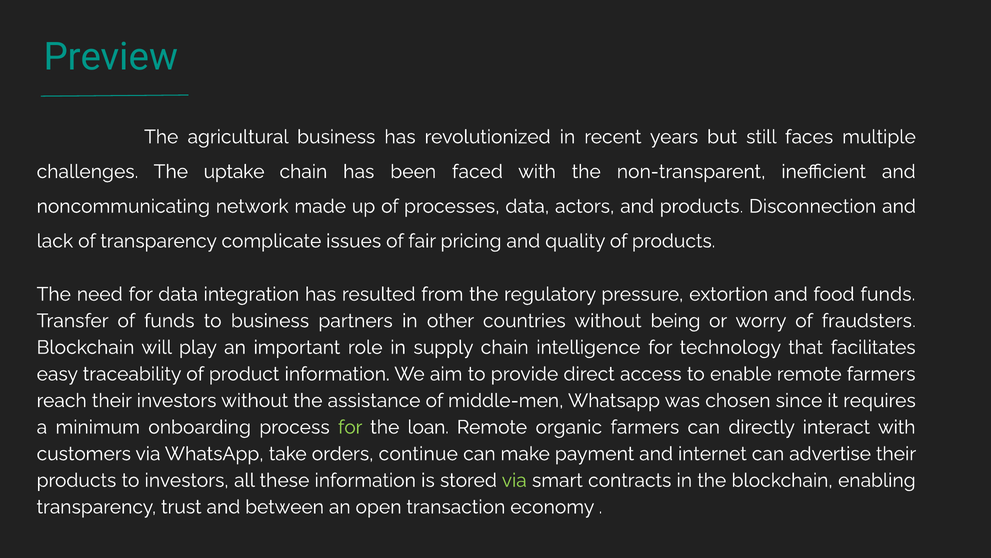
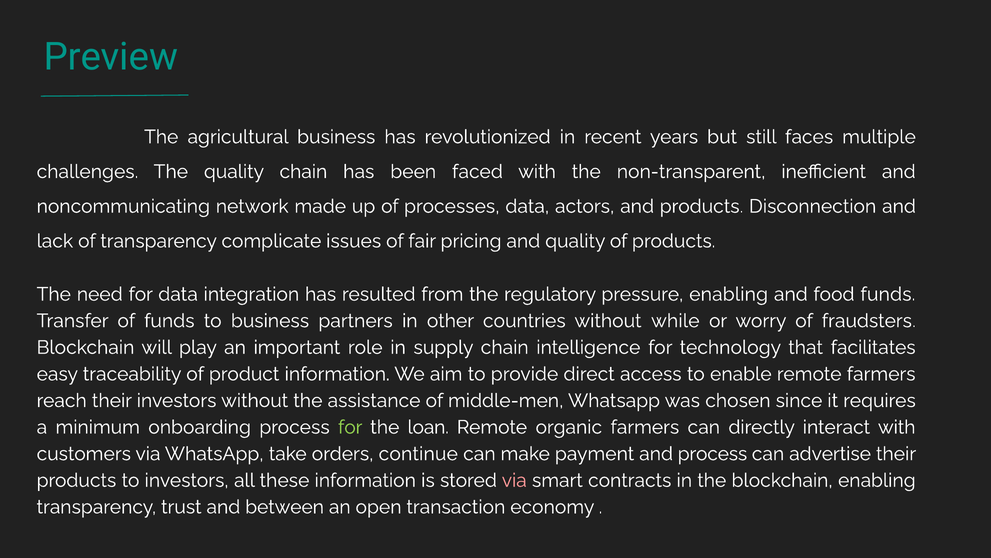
The uptake: uptake -> quality
pressure extortion: extortion -> enabling
being: being -> while
and internet: internet -> process
via at (514, 480) colour: light green -> pink
